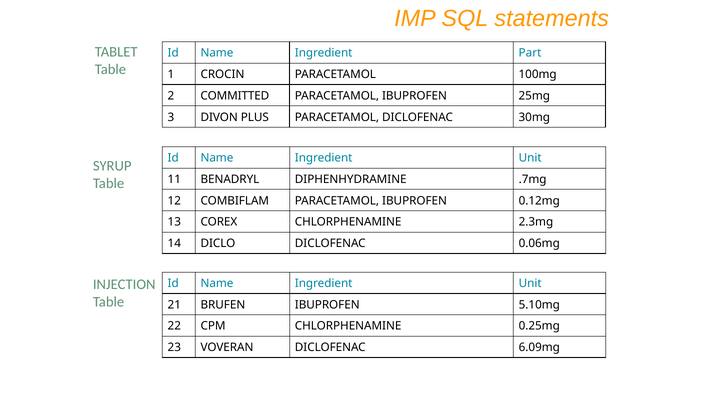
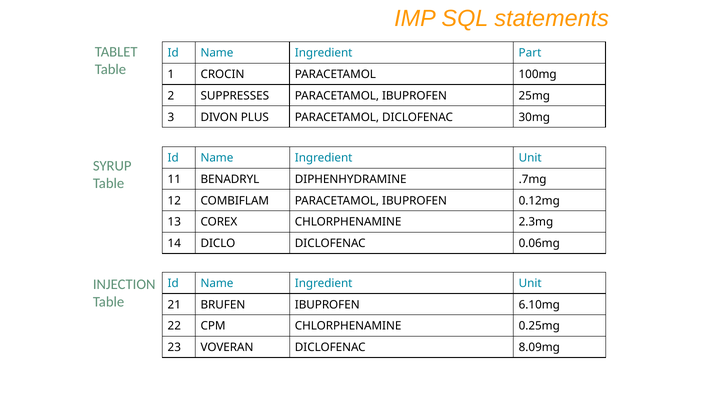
COMMITTED: COMMITTED -> SUPPRESSES
5.10mg: 5.10mg -> 6.10mg
6.09mg: 6.09mg -> 8.09mg
